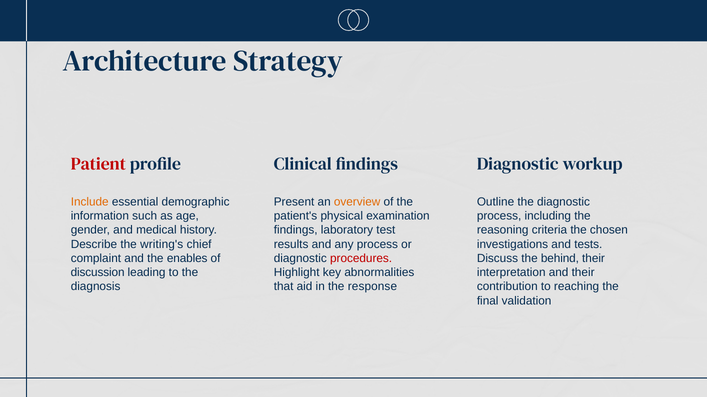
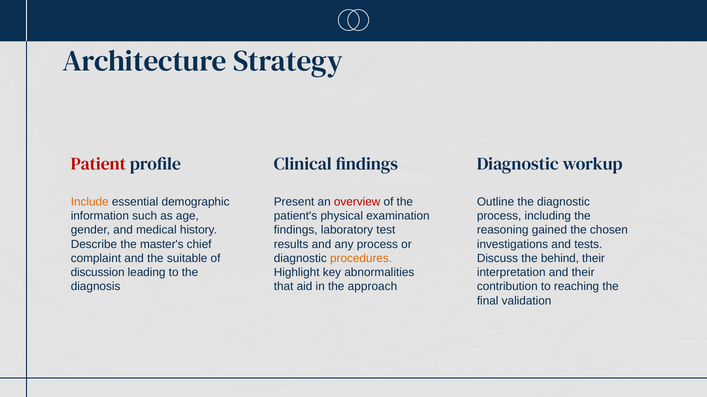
overview colour: orange -> red
criteria: criteria -> gained
writing's: writing's -> master's
enables: enables -> suitable
procedures colour: red -> orange
response: response -> approach
